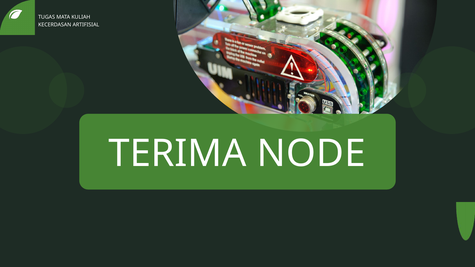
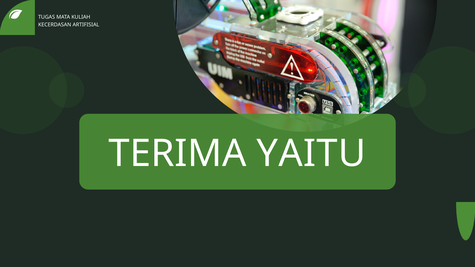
NODE: NODE -> YAITU
